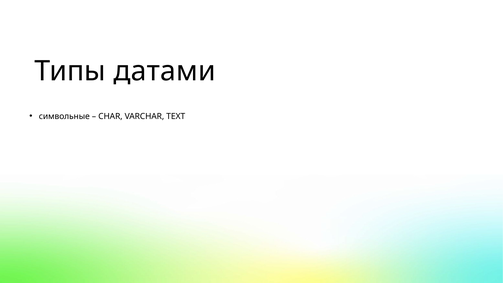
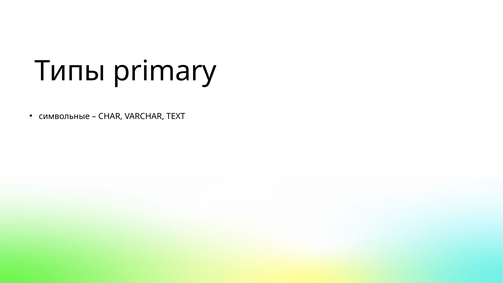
датами: датами -> primary
